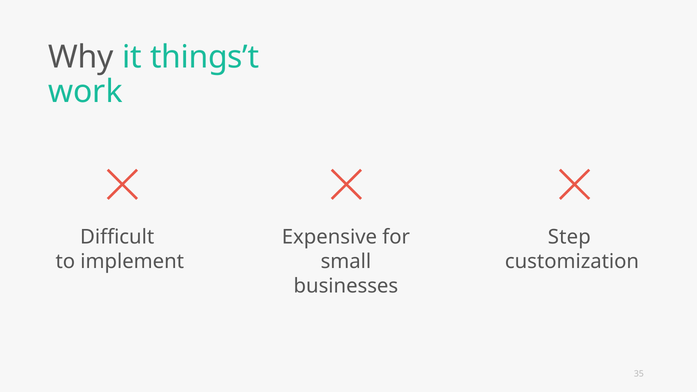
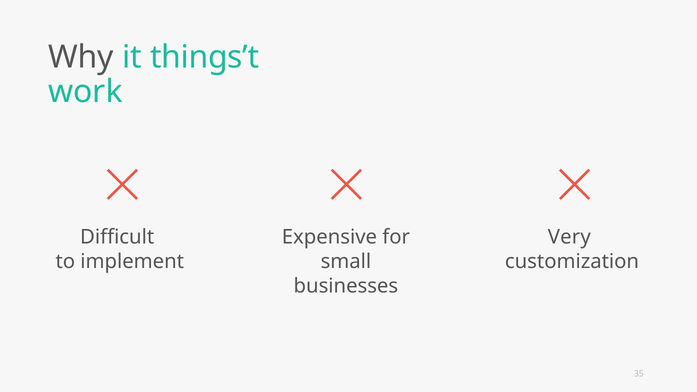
Step: Step -> Very
